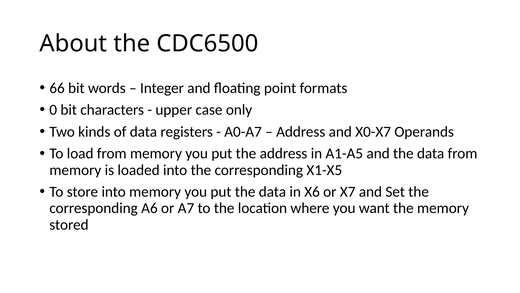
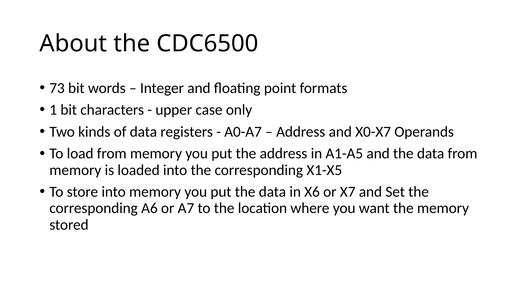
66: 66 -> 73
0: 0 -> 1
